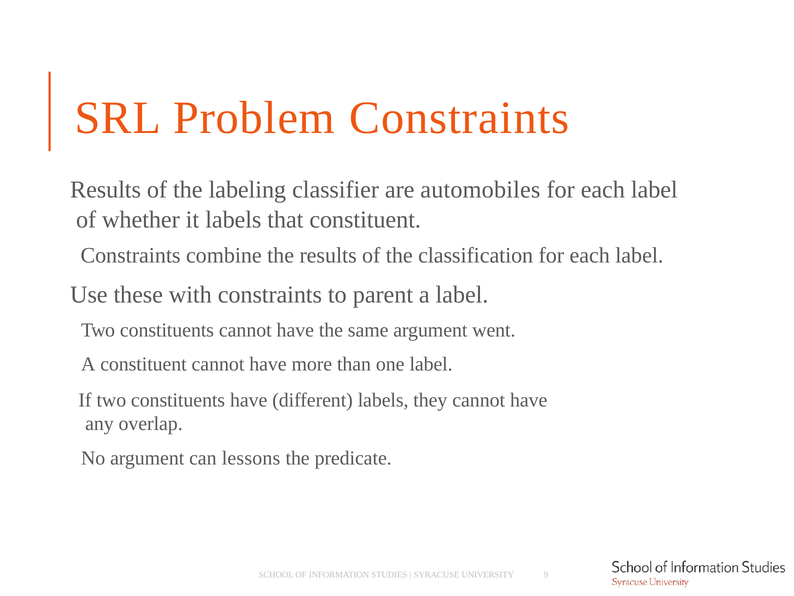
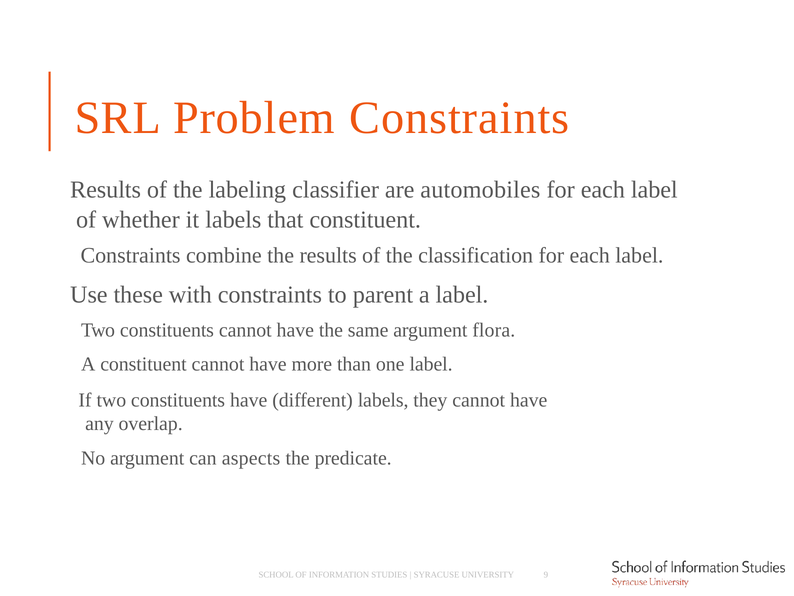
went: went -> flora
lessons: lessons -> aspects
